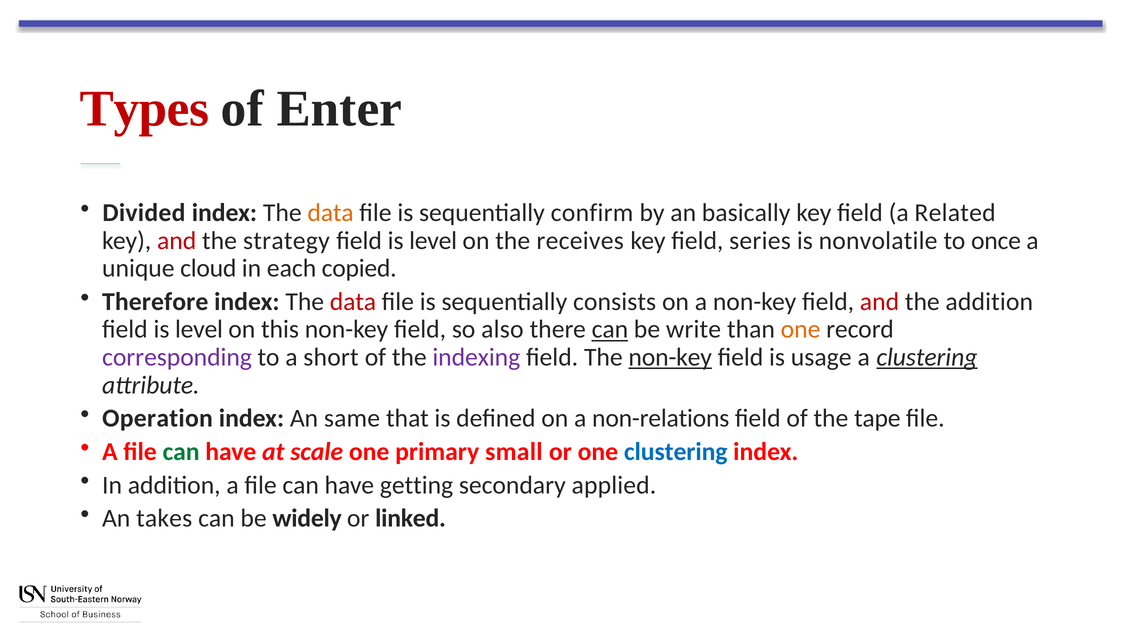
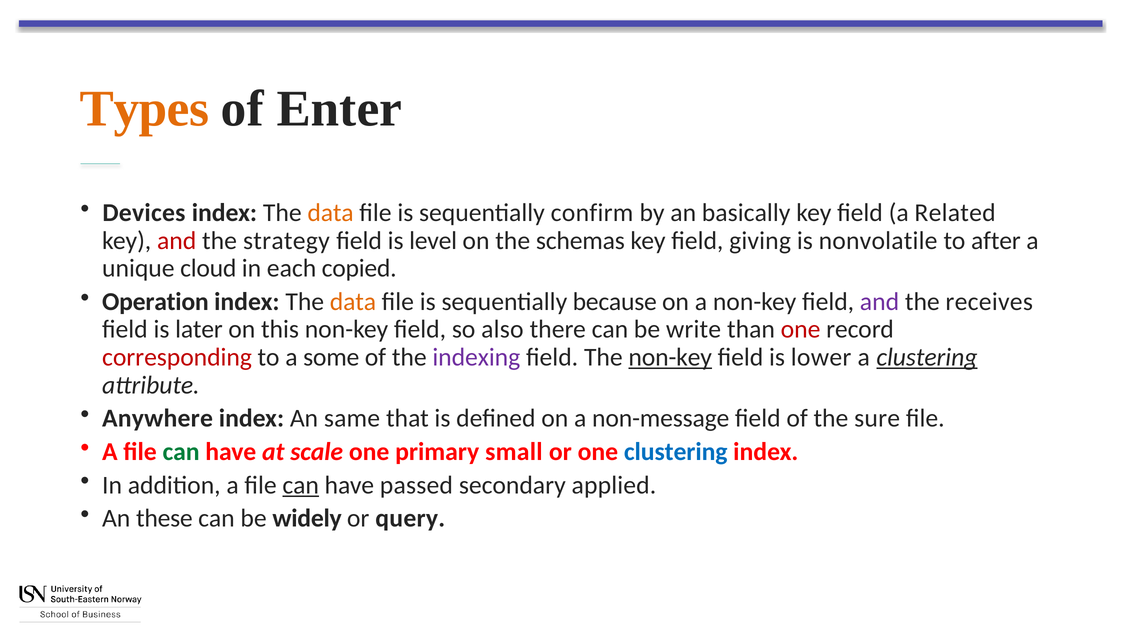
Types colour: red -> orange
Divided: Divided -> Devices
receives: receives -> schemas
series: series -> giving
once: once -> after
Therefore: Therefore -> Operation
data at (353, 302) colour: red -> orange
consists: consists -> because
and at (880, 302) colour: red -> purple
the addition: addition -> receives
level at (199, 330): level -> later
can at (610, 330) underline: present -> none
one at (801, 330) colour: orange -> red
corresponding colour: purple -> red
short: short -> some
usage: usage -> lower
Operation: Operation -> Anywhere
non-relations: non-relations -> non-message
tape: tape -> sure
can at (301, 485) underline: none -> present
getting: getting -> passed
takes: takes -> these
linked: linked -> query
